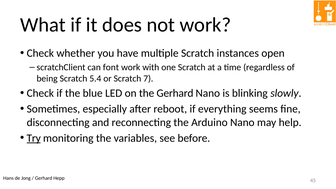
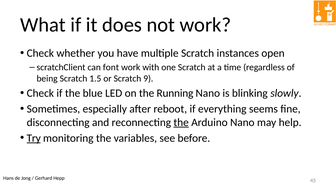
5.4: 5.4 -> 1.5
7: 7 -> 9
the Gerhard: Gerhard -> Running
the at (181, 122) underline: none -> present
